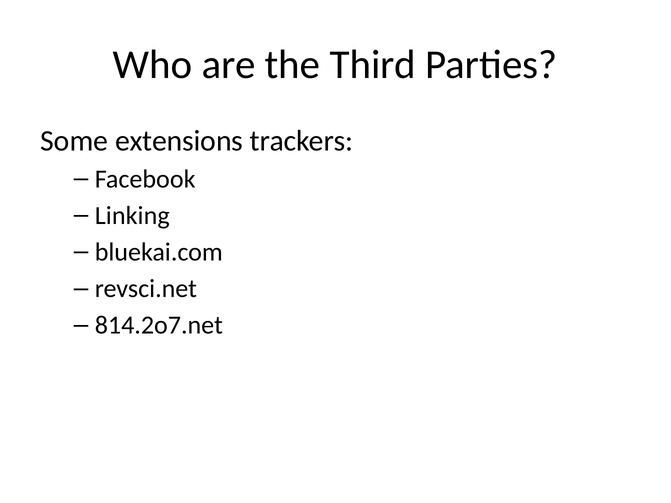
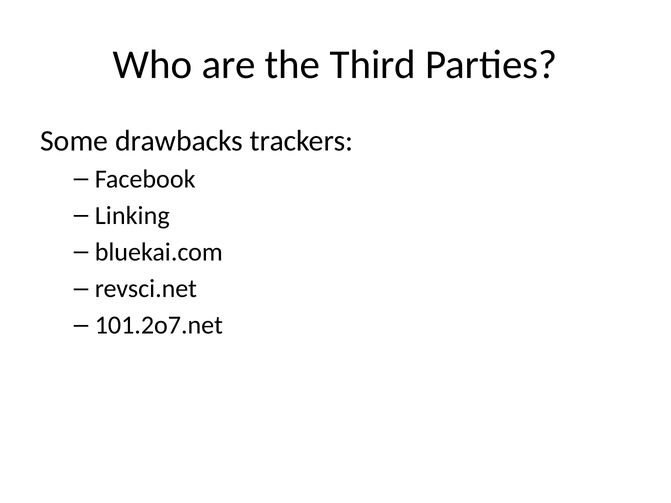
extensions: extensions -> drawbacks
814.2o7.net: 814.2o7.net -> 101.2o7.net
